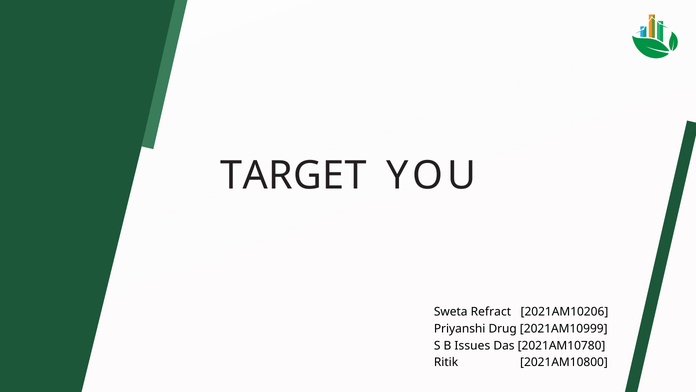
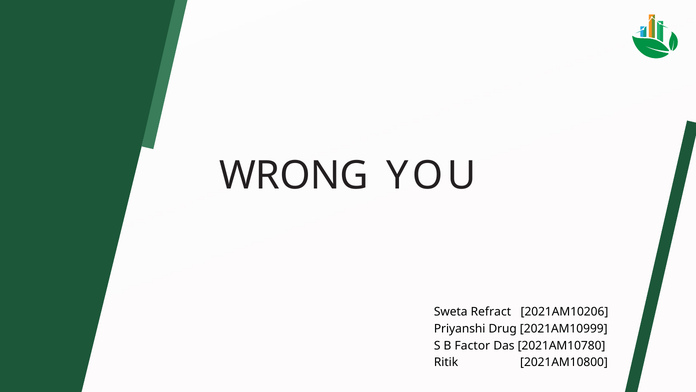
TARGET: TARGET -> WRONG
Issues: Issues -> Factor
